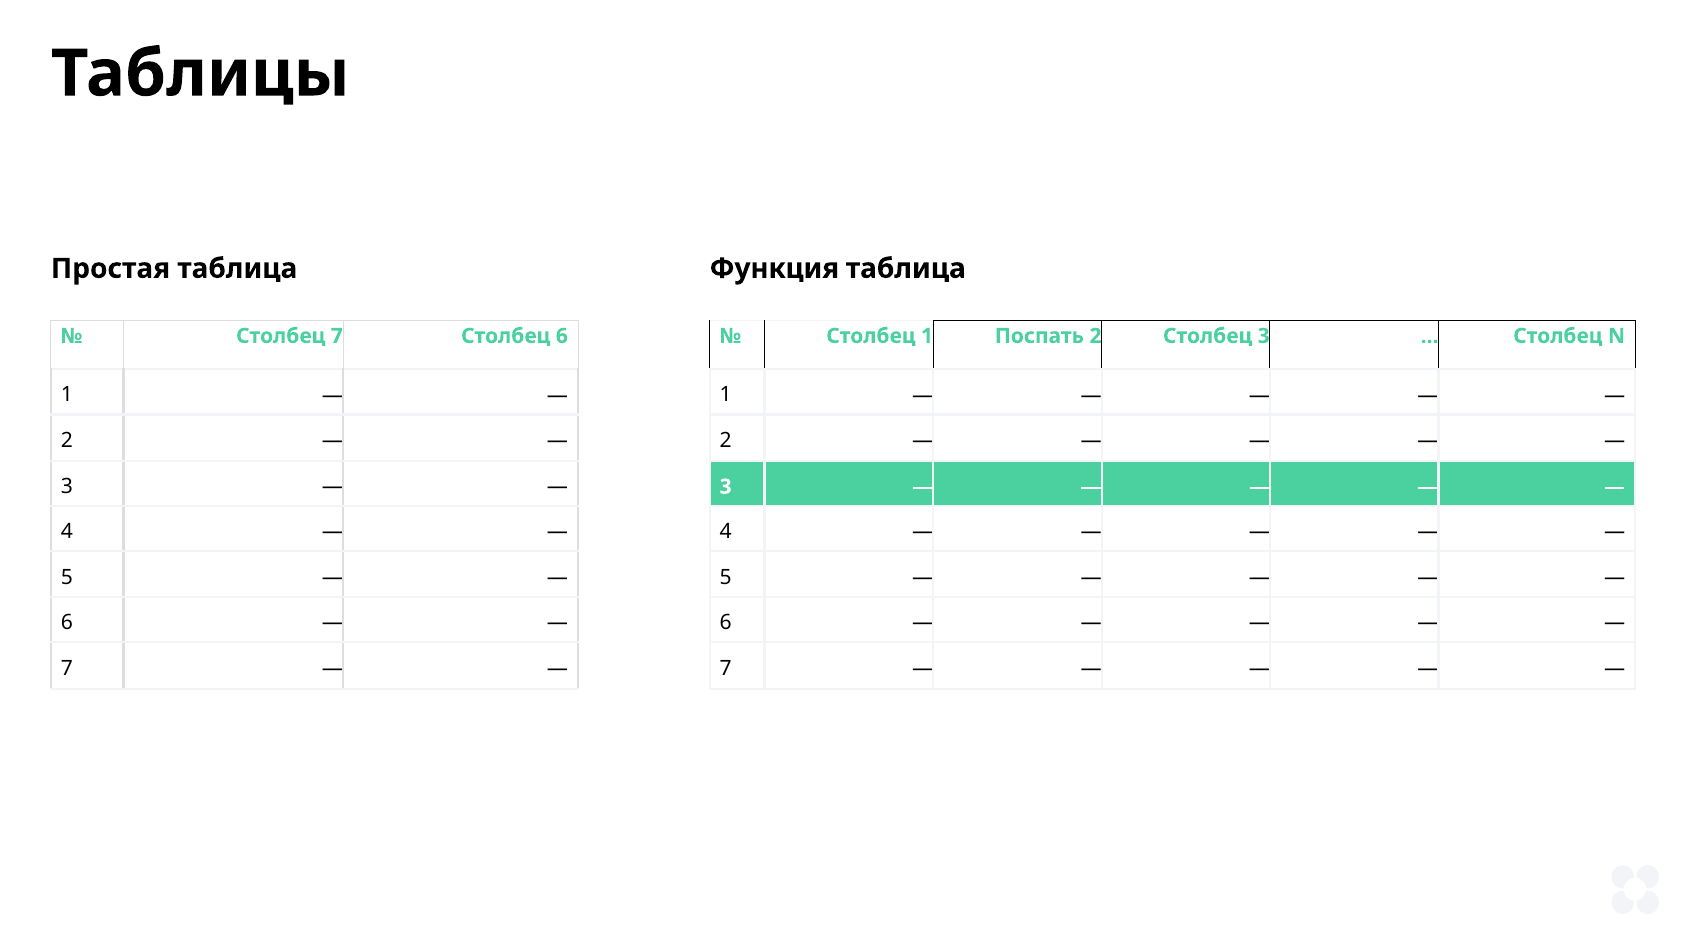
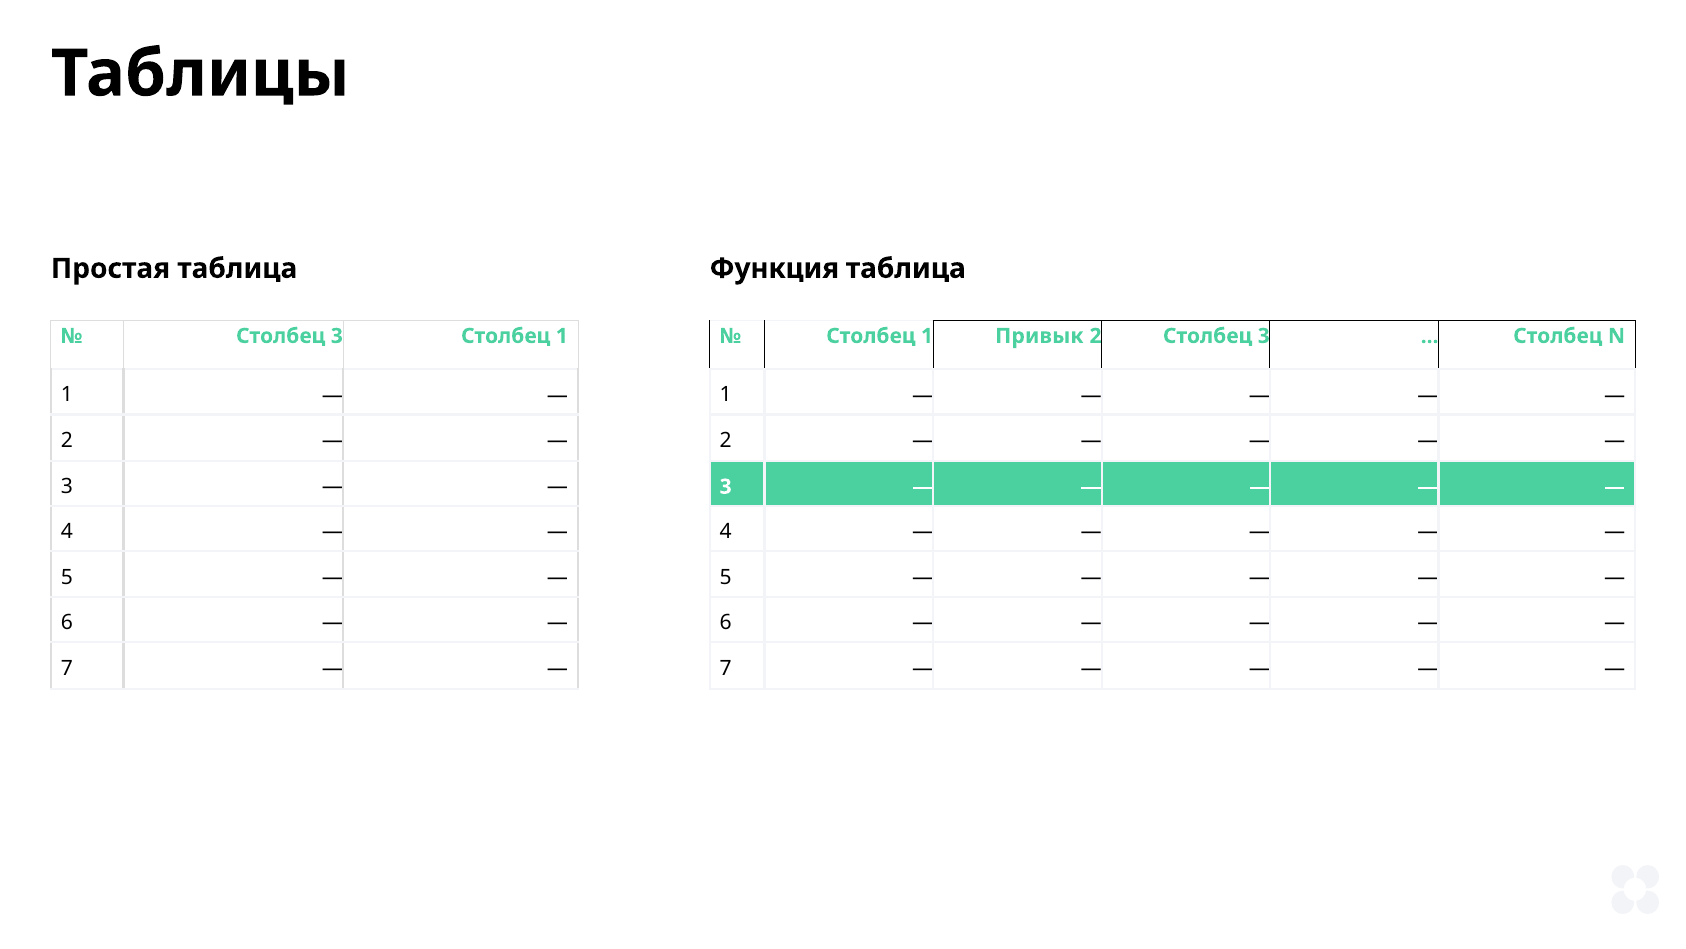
7 at (337, 336): 7 -> 3
6 at (562, 336): 6 -> 1
Поспать: Поспать -> Привык
